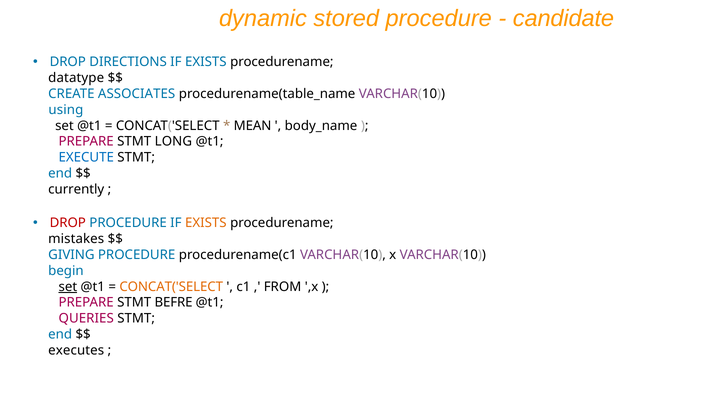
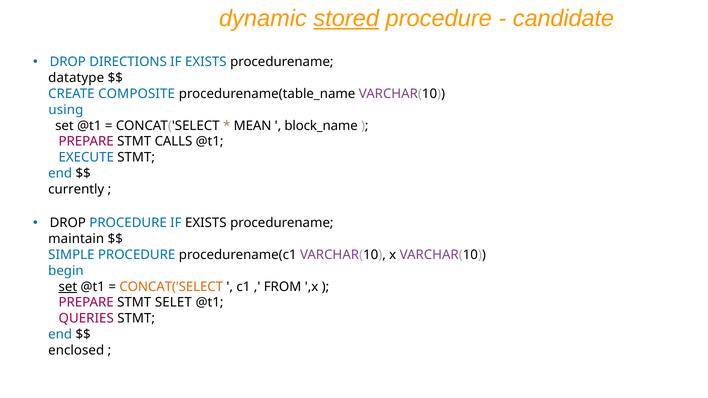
stored underline: none -> present
ASSOCIATES: ASSOCIATES -> COMPOSITE
body_name: body_name -> block_name
LONG: LONG -> CALLS
DROP at (68, 223) colour: red -> black
EXISTS at (206, 223) colour: orange -> black
mistakes: mistakes -> maintain
GIVING: GIVING -> SIMPLE
BEFRE: BEFRE -> SELET
executes: executes -> enclosed
